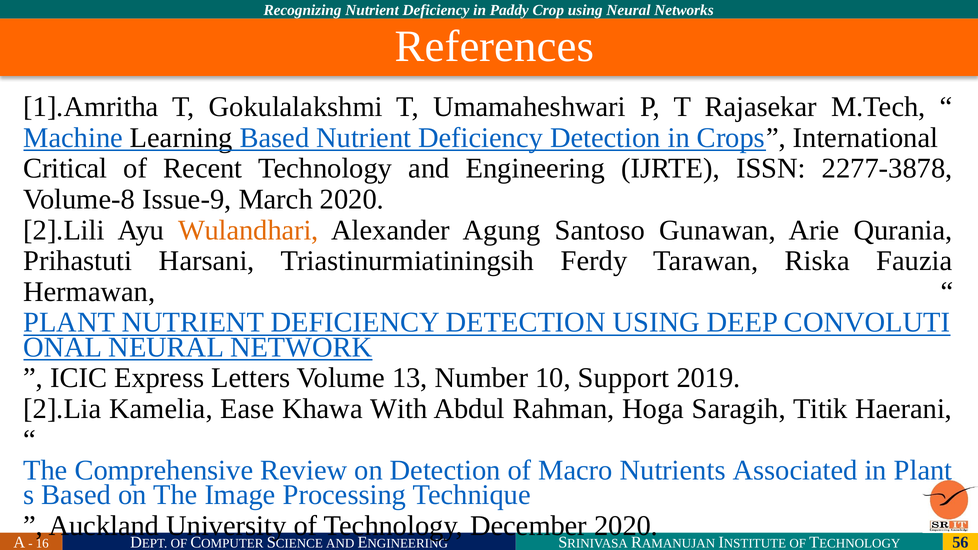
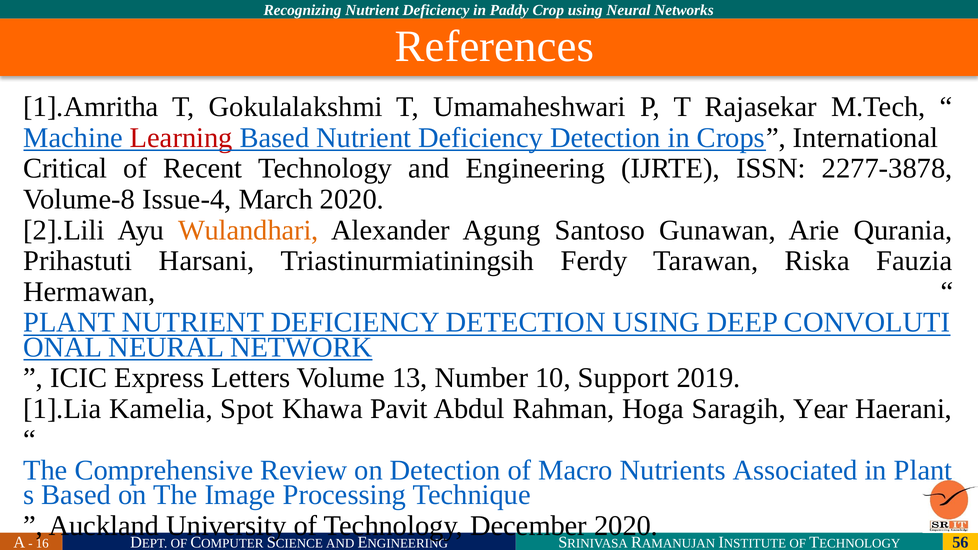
Learning colour: black -> red
Issue-9: Issue-9 -> Issue-4
2].Lia: 2].Lia -> 1].Lia
Ease: Ease -> Spot
With: With -> Pavit
Titik: Titik -> Year
